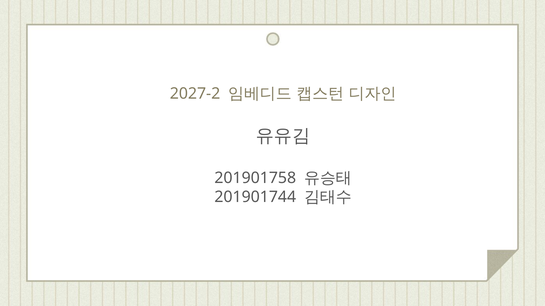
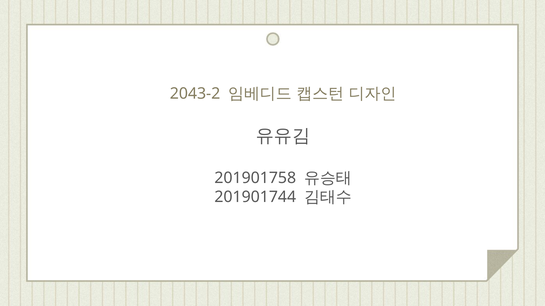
2027-2: 2027-2 -> 2043-2
